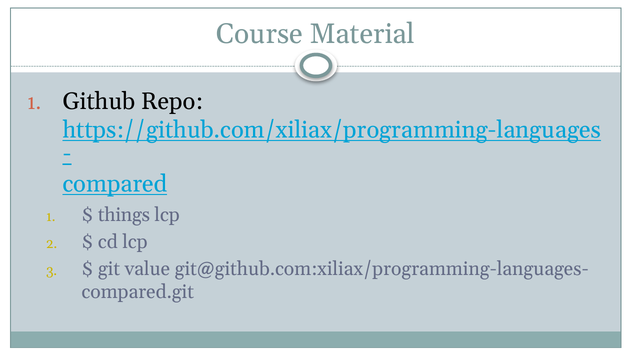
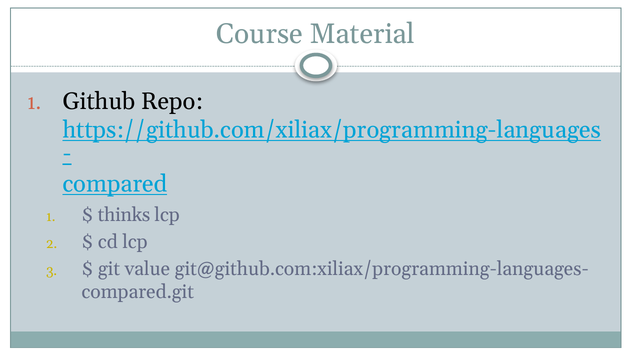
things: things -> thinks
